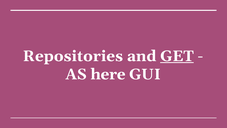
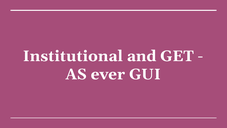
Repositories: Repositories -> Institutional
GET underline: present -> none
here: here -> ever
